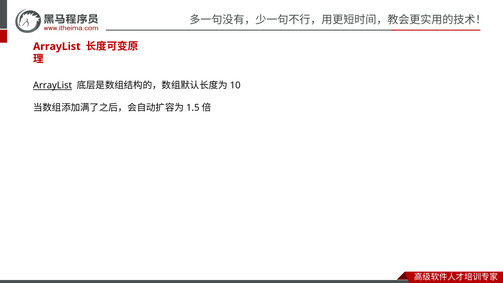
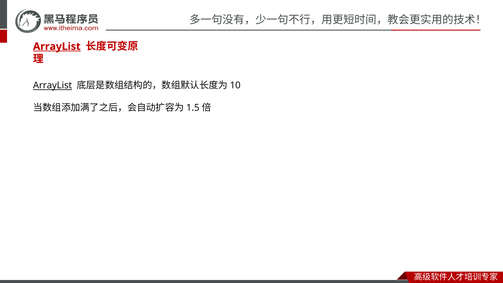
ArrayList at (57, 46) underline: none -> present
